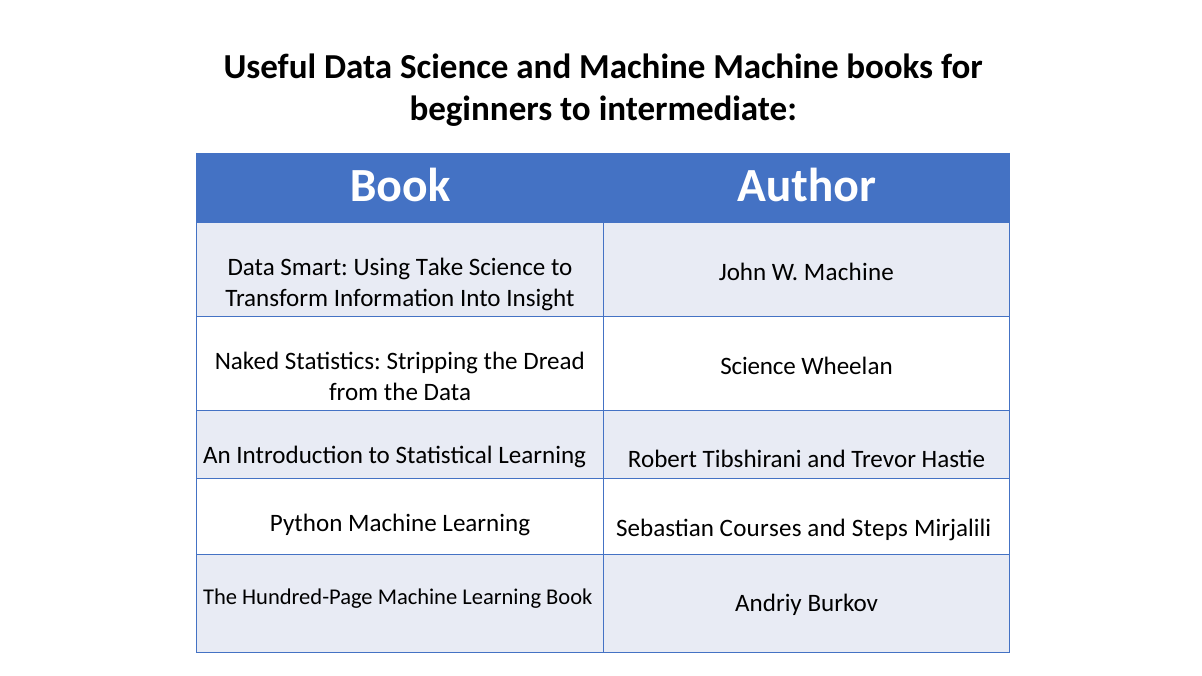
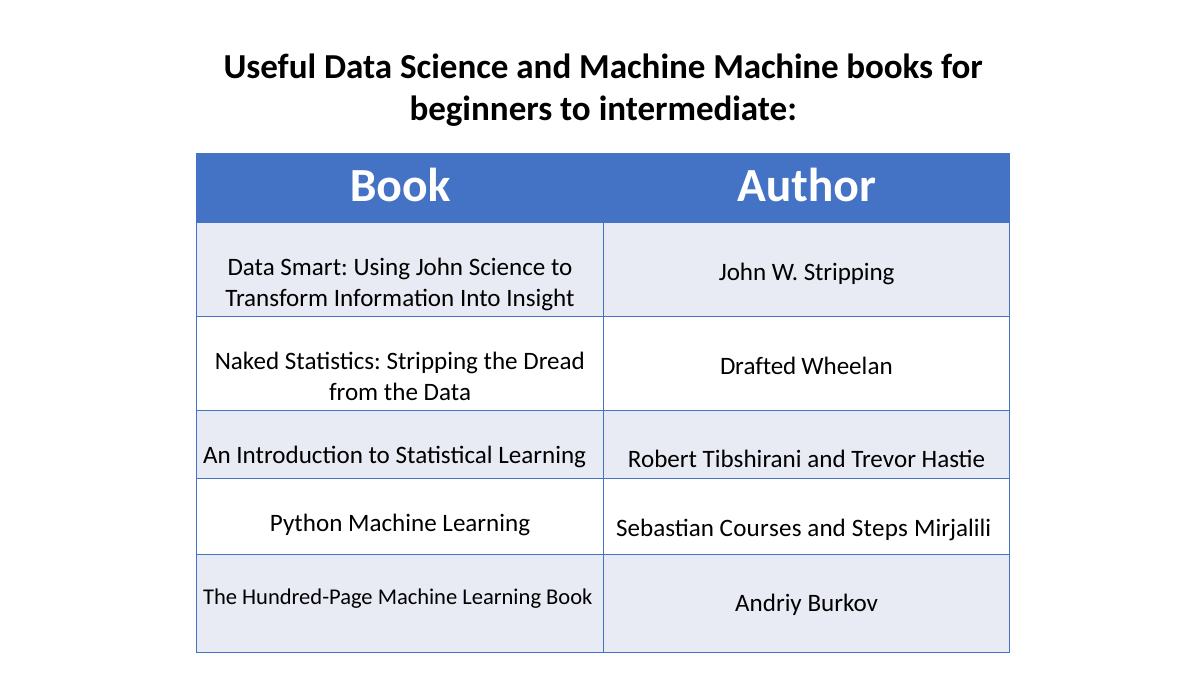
Using Take: Take -> John
W Machine: Machine -> Stripping
Science at (758, 366): Science -> Drafted
